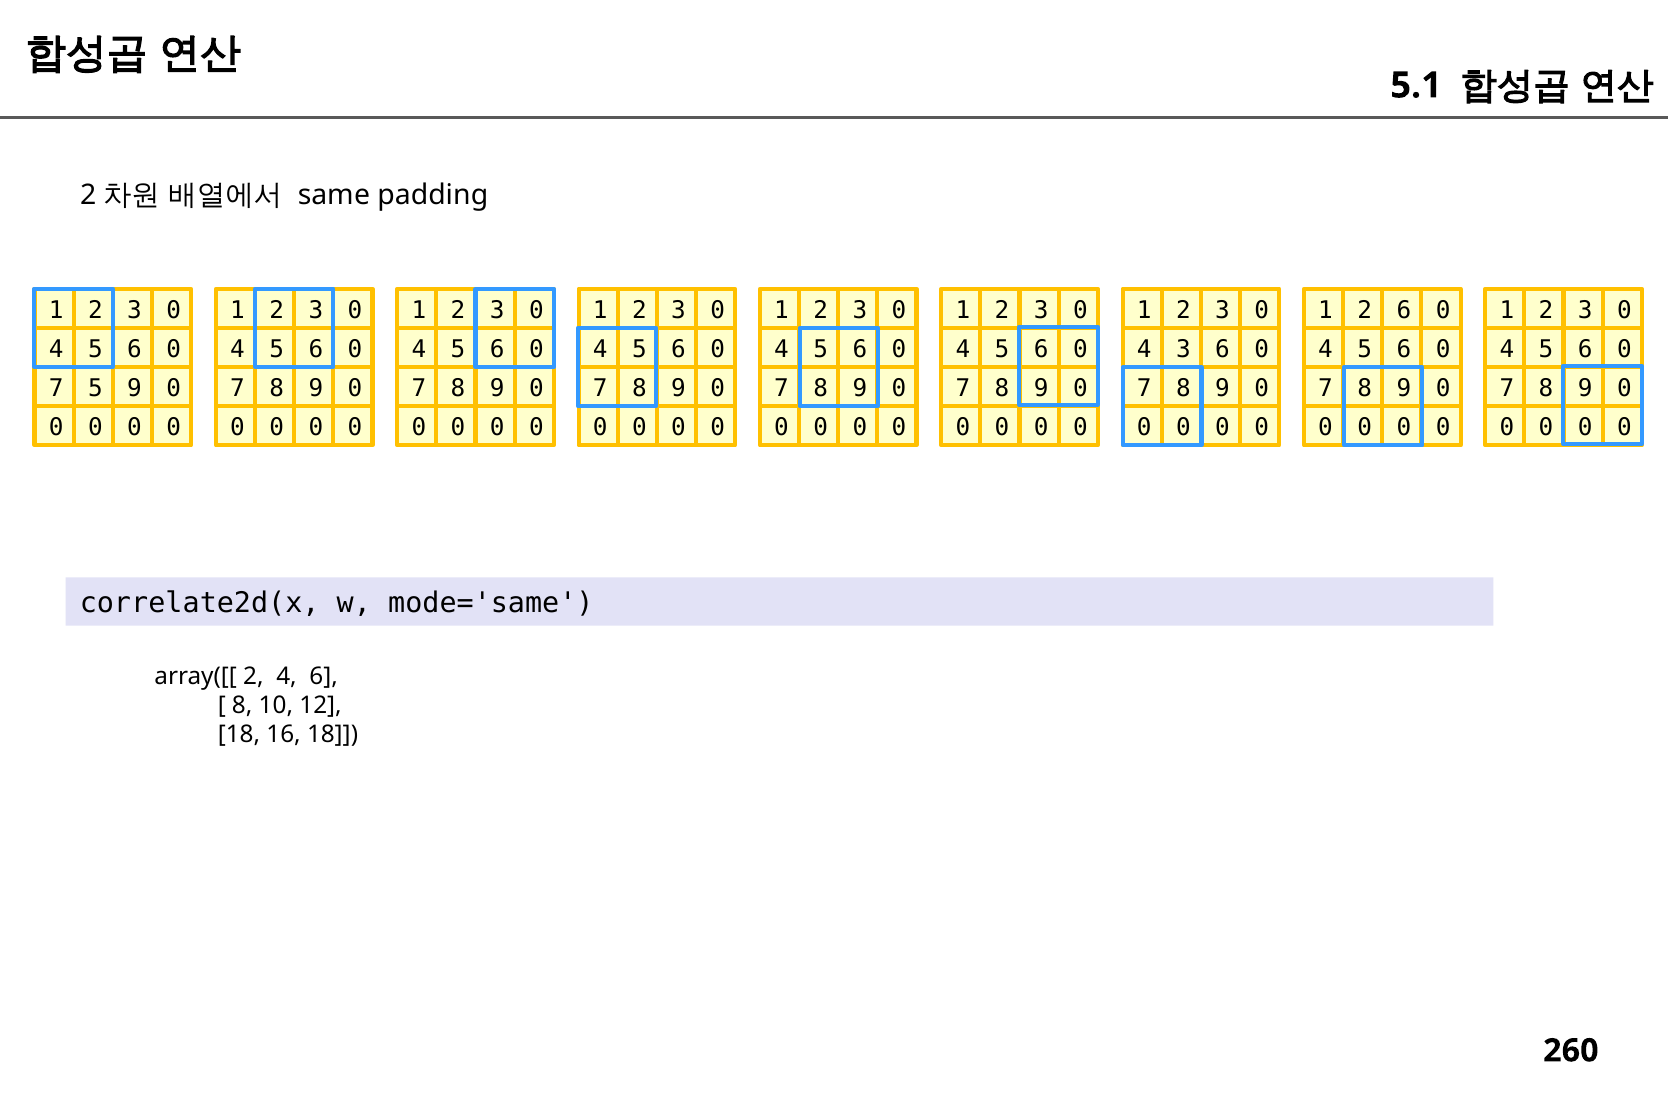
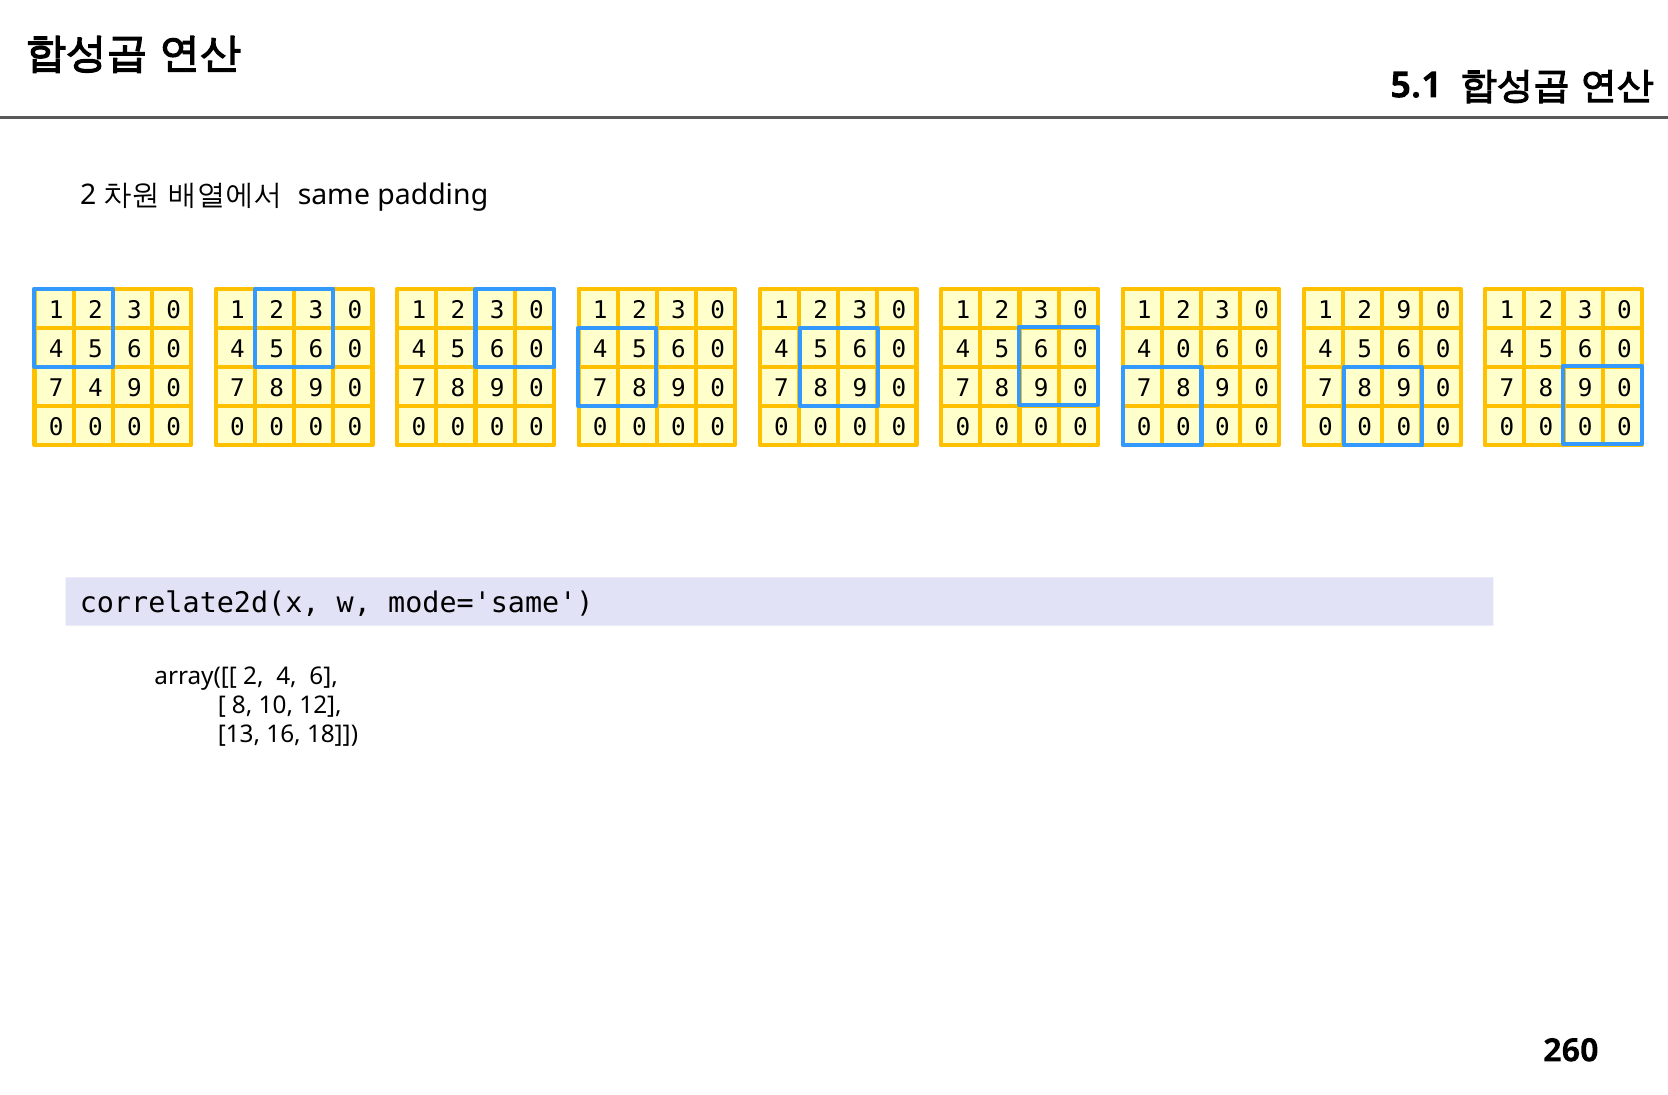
2 6: 6 -> 9
4 3: 3 -> 0
7 5: 5 -> 4
18 at (239, 735): 18 -> 13
